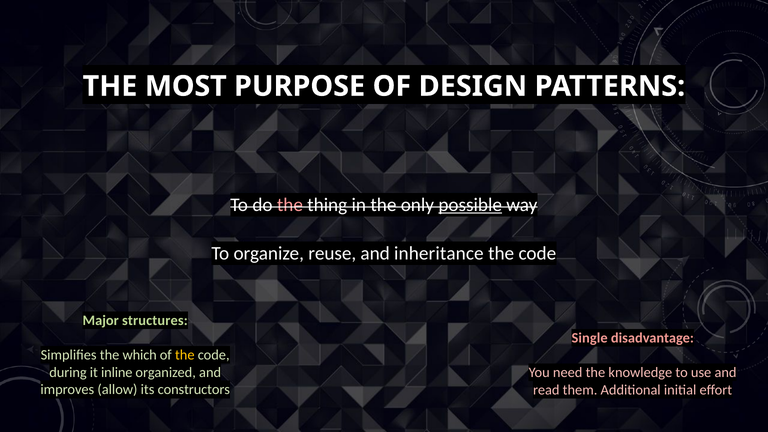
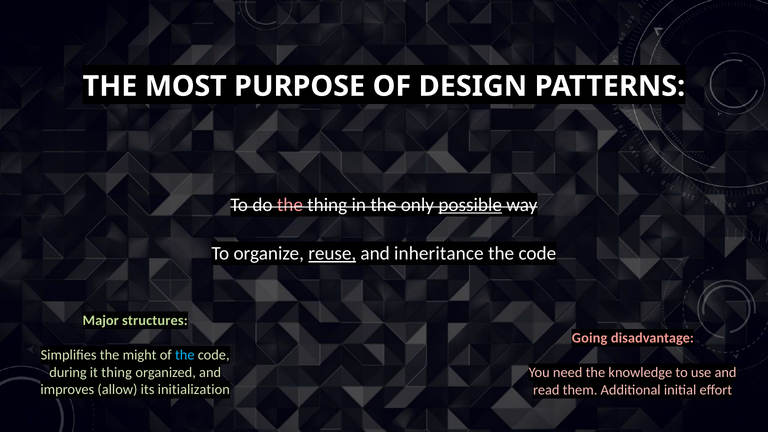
reuse underline: none -> present
Single: Single -> Going
which: which -> might
the at (185, 355) colour: yellow -> light blue
it inline: inline -> thing
constructors: constructors -> initialization
